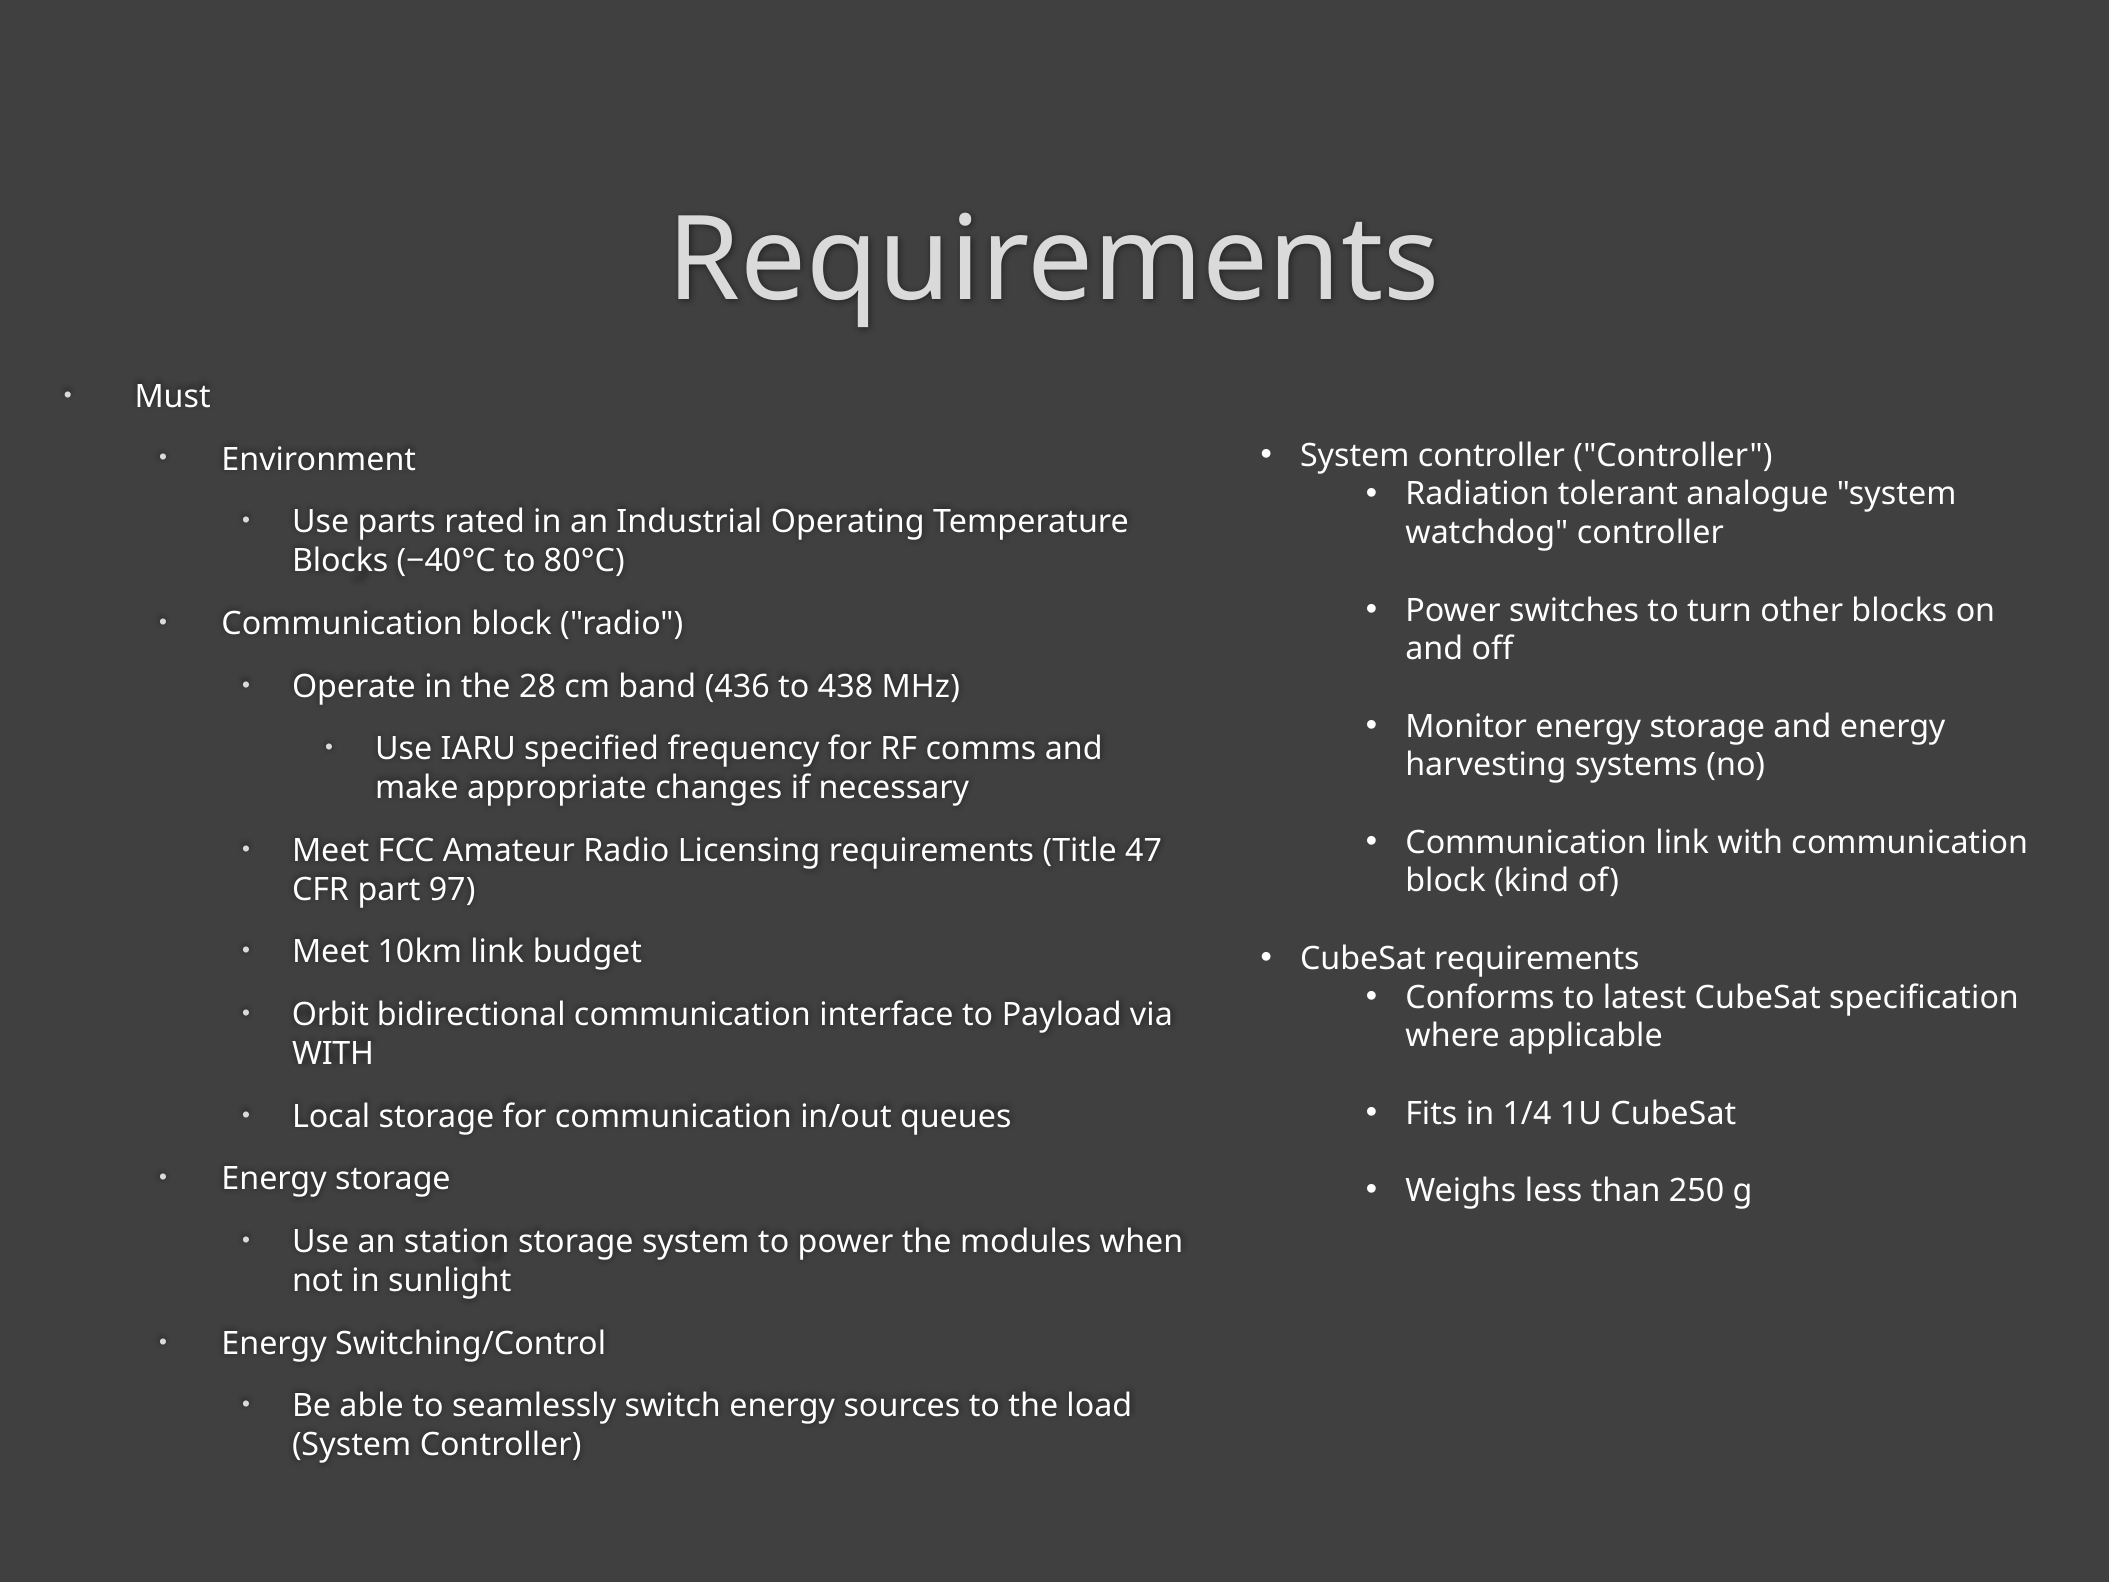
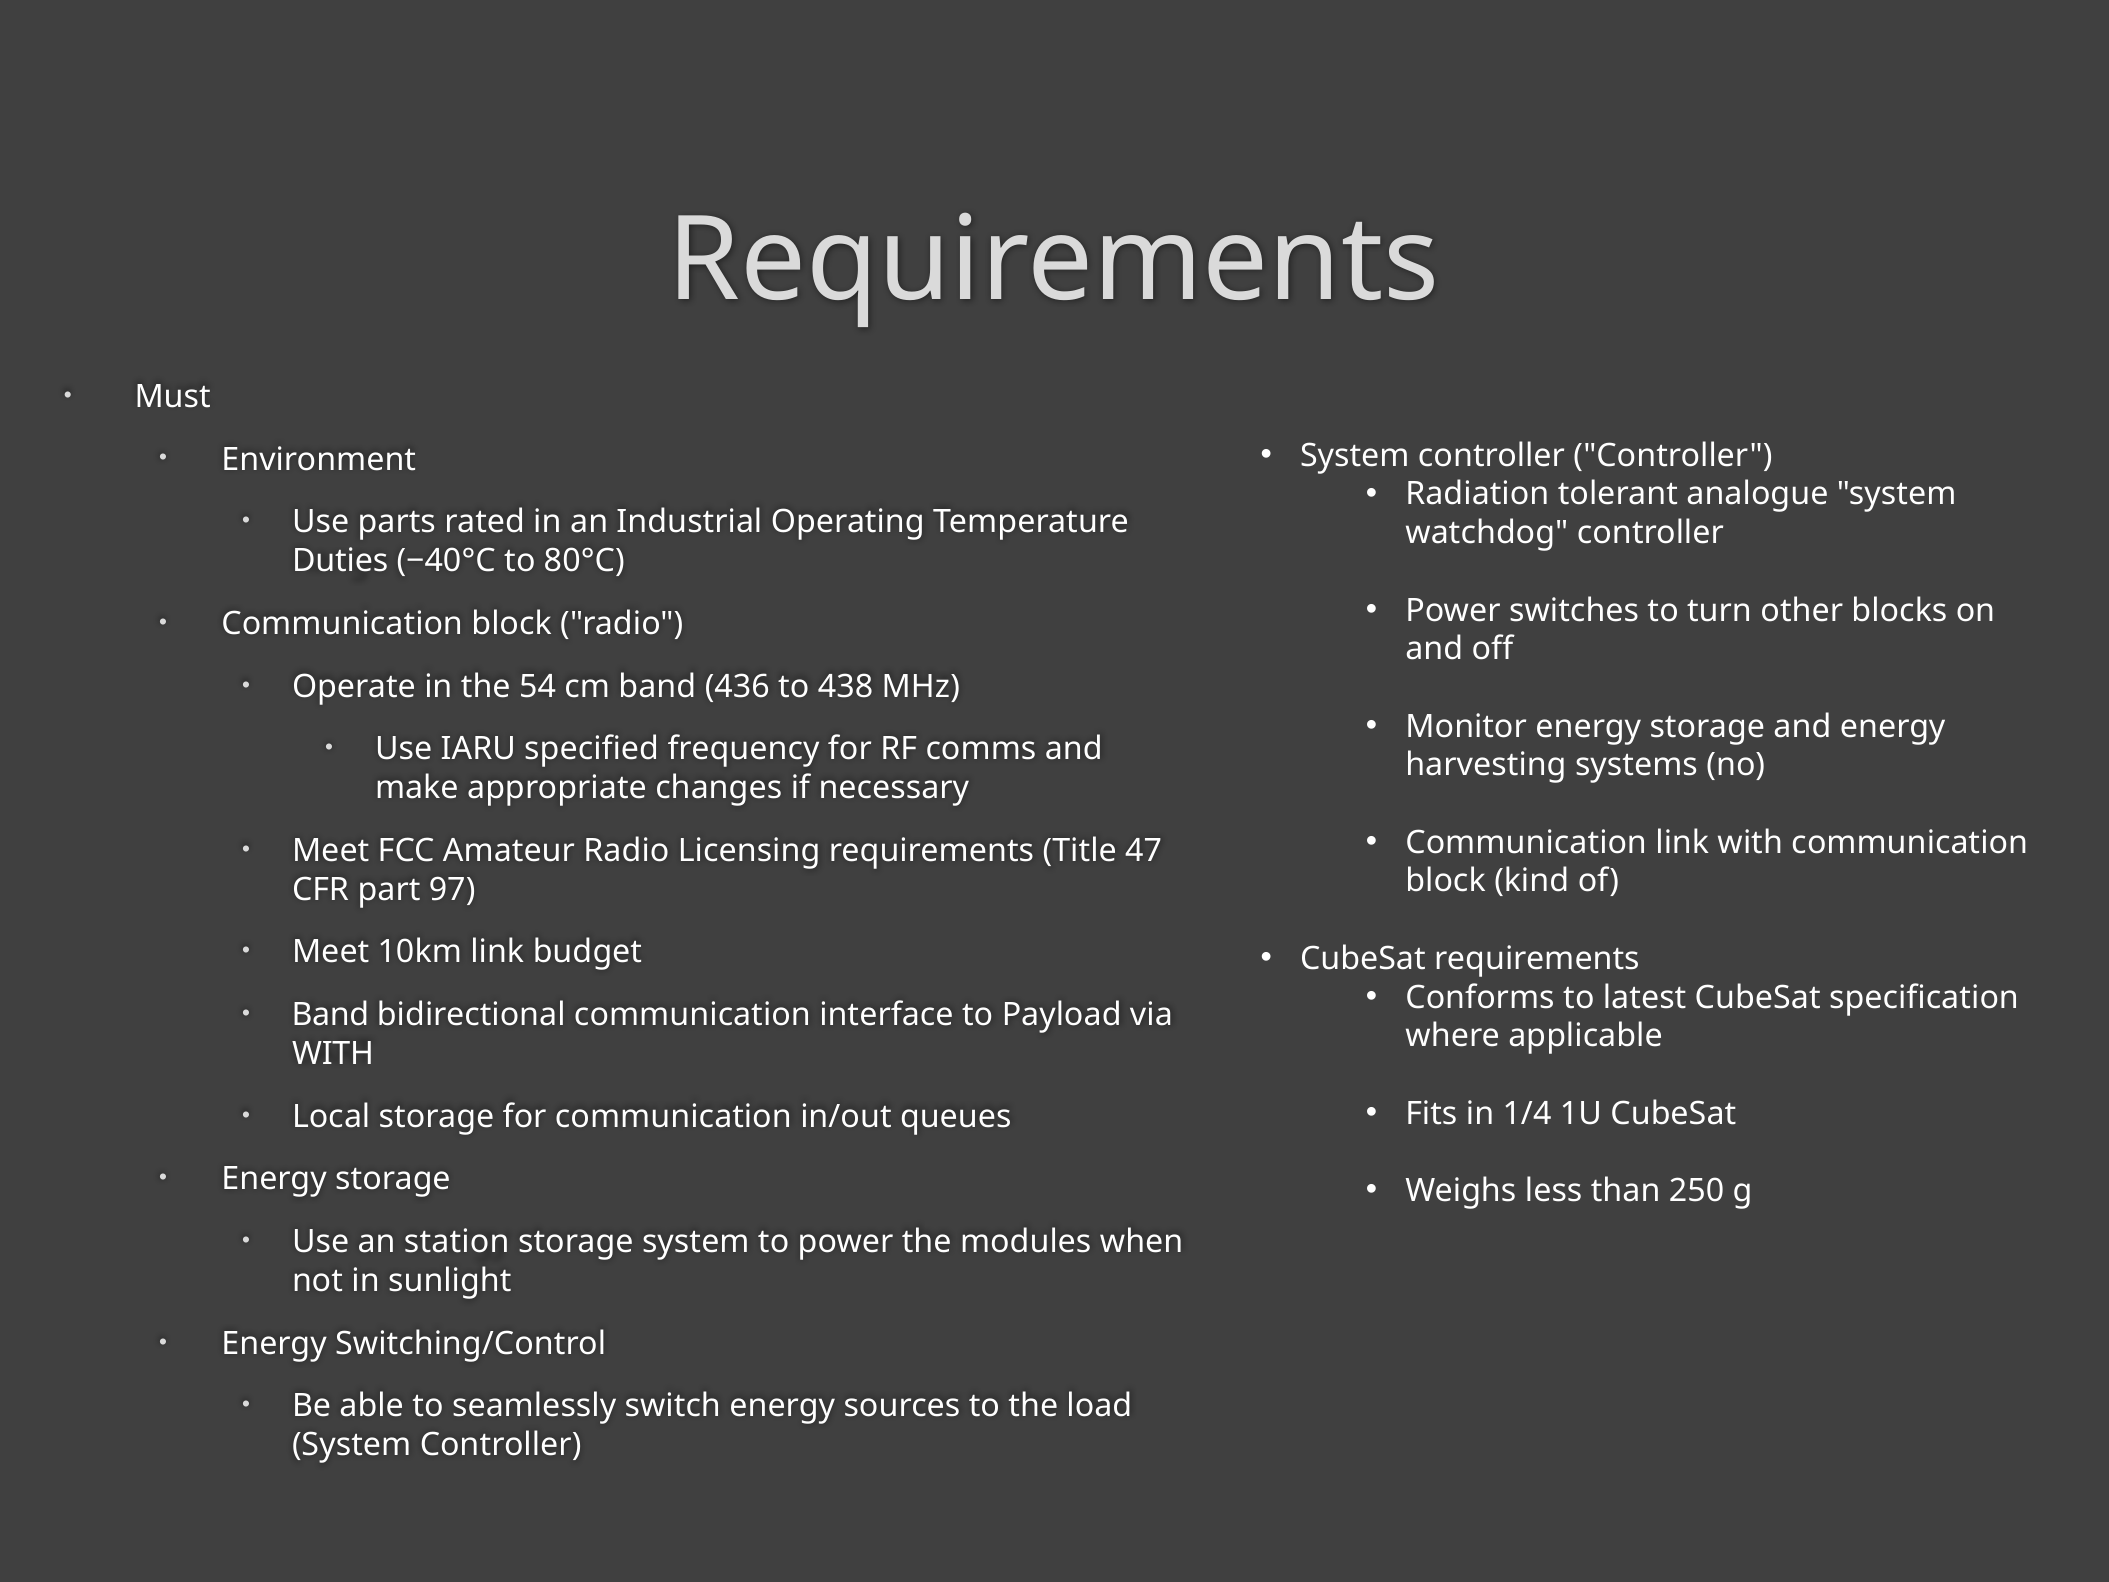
Blocks at (340, 561): Blocks -> Duties
28: 28 -> 54
Orbit at (330, 1015): Orbit -> Band
